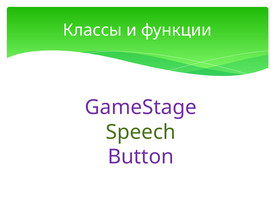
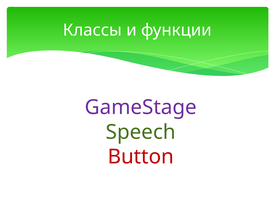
Button colour: purple -> red
